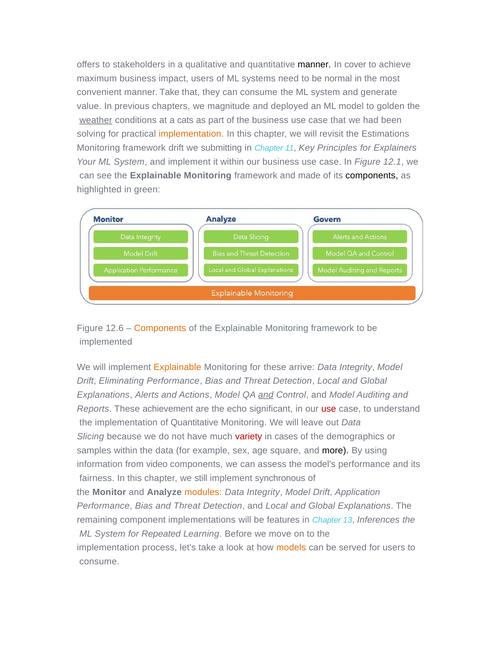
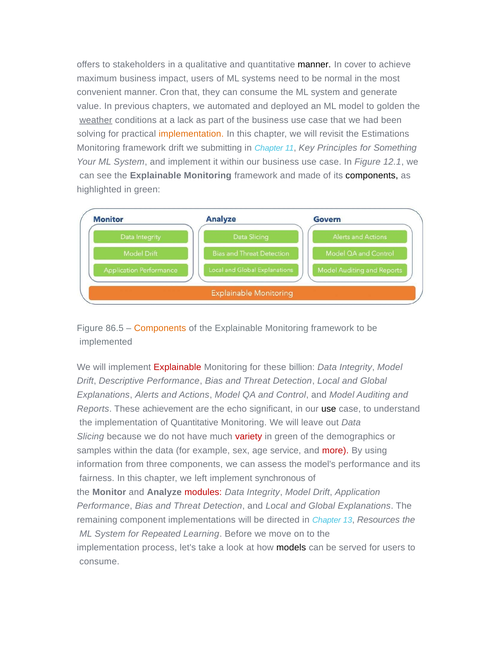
manner Take: Take -> Cron
magnitude: magnitude -> automated
cats: cats -> lack
Explainers: Explainers -> Something
12.6: 12.6 -> 86.5
Explainable at (177, 367) colour: orange -> red
arrive: arrive -> billion
Eliminating: Eliminating -> Descriptive
and at (266, 395) underline: present -> none
use at (329, 409) colour: red -> black
cases at (286, 436): cases -> green
square: square -> service
more colour: black -> red
video: video -> three
still: still -> left
modules colour: orange -> red
features: features -> directed
Inferences: Inferences -> Resources
models colour: orange -> black
